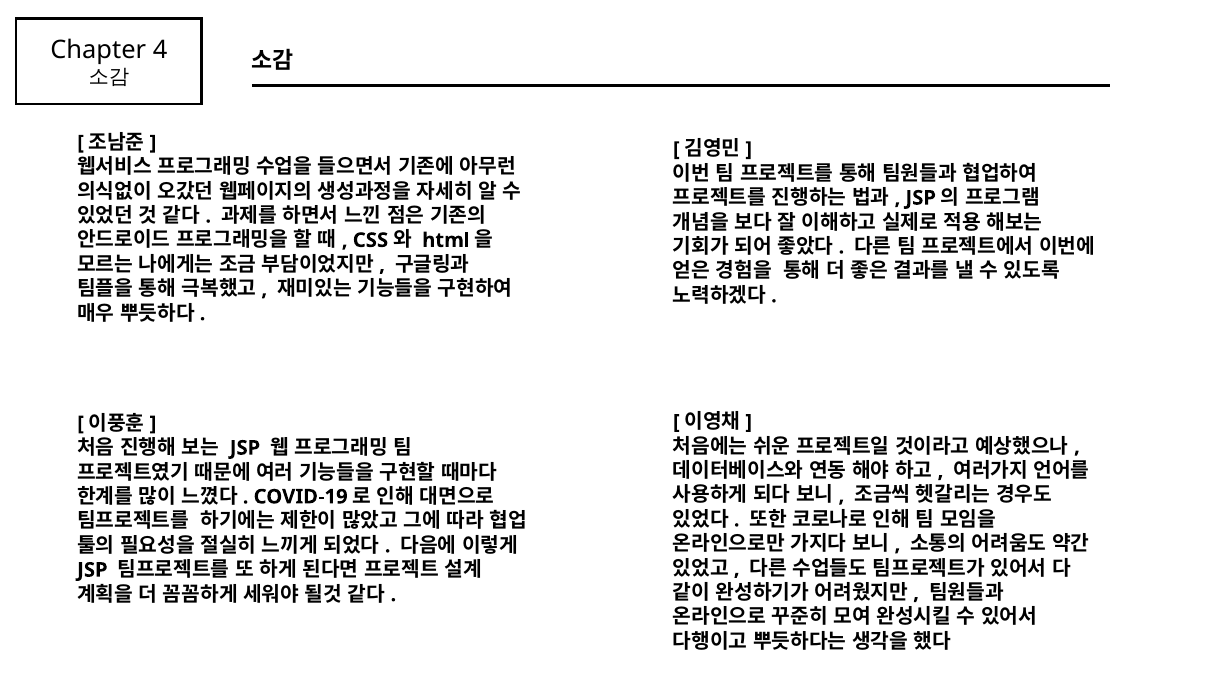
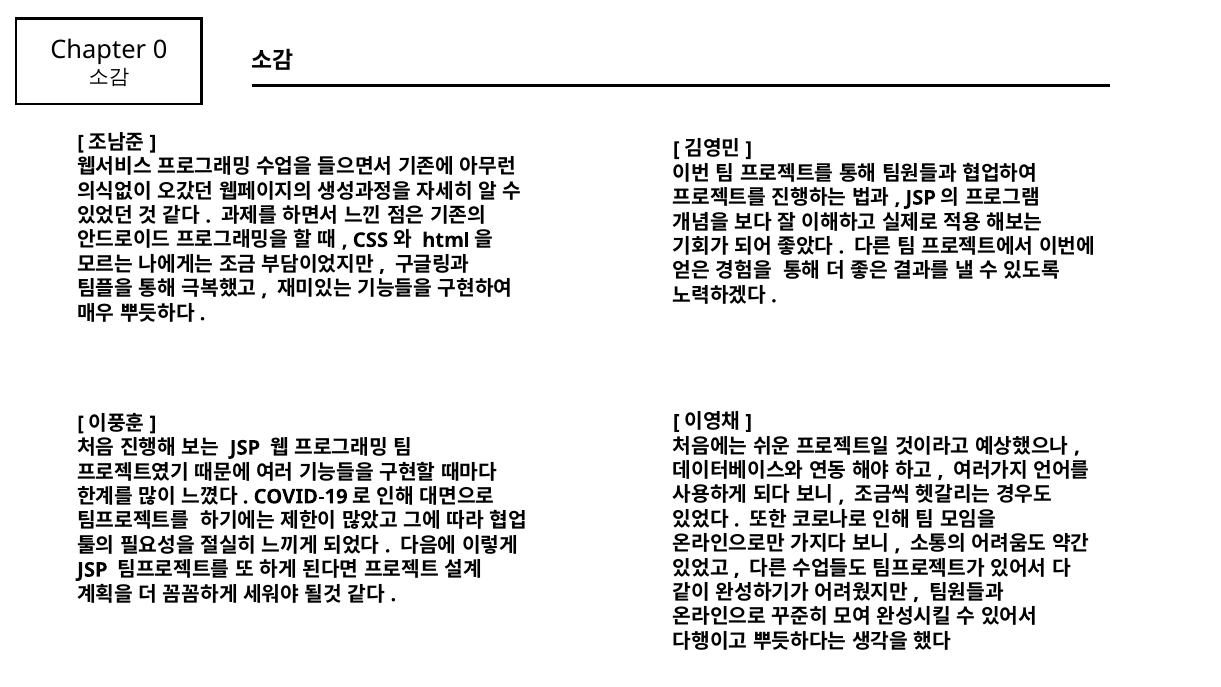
4: 4 -> 0
